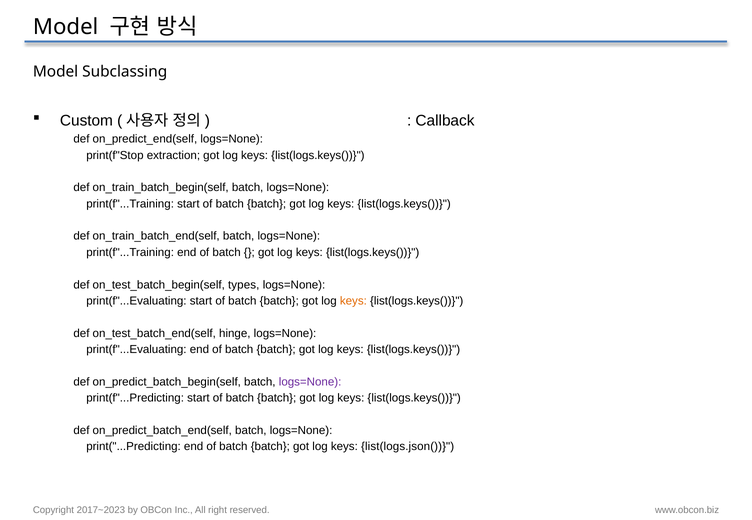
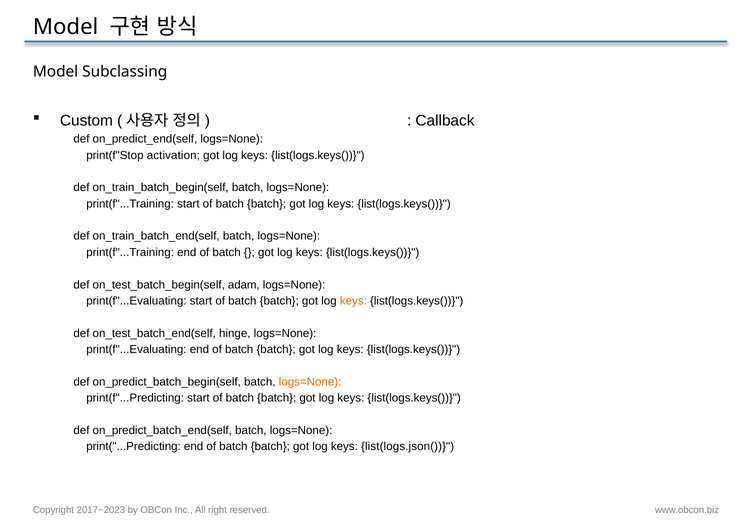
extraction: extraction -> activation
types: types -> adam
logs=None at (310, 382) colour: purple -> orange
